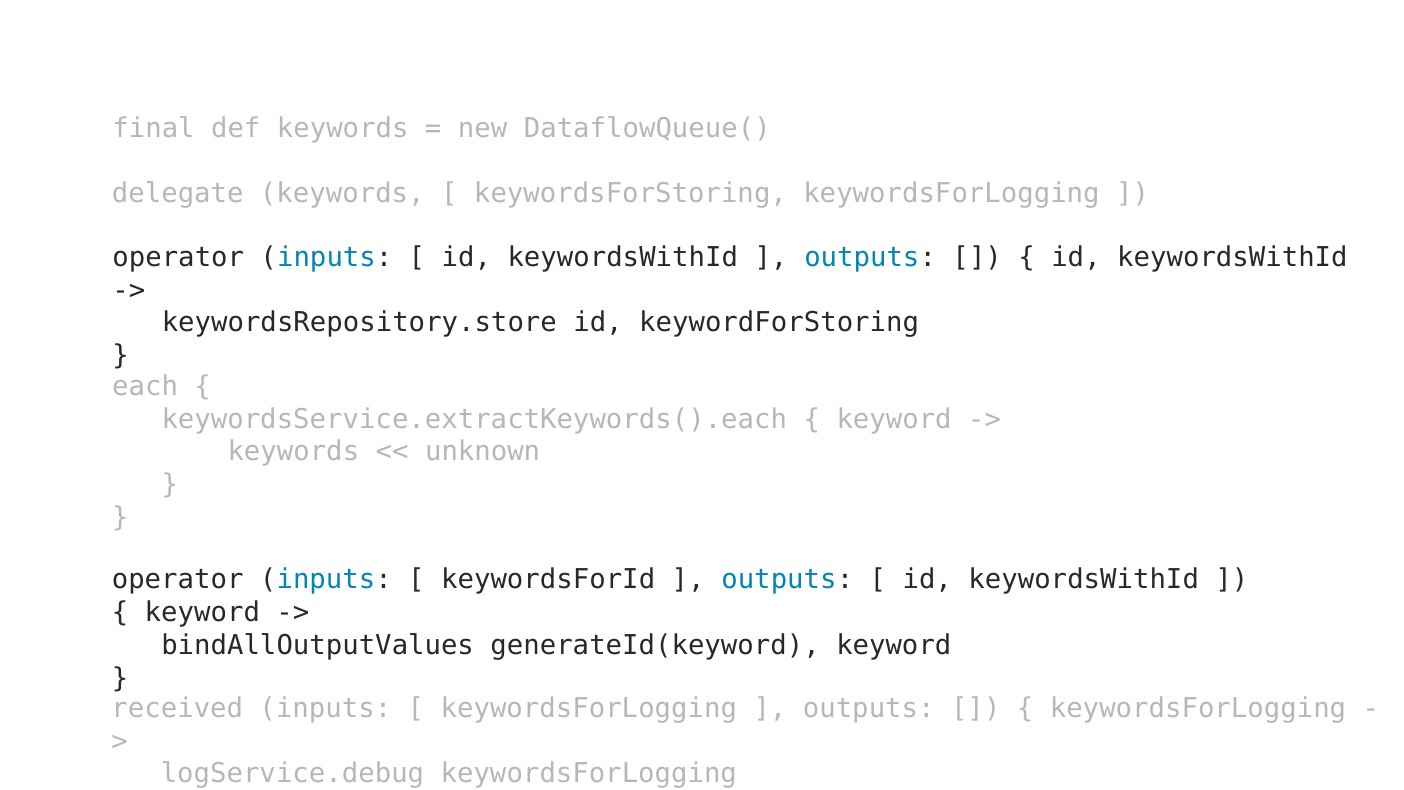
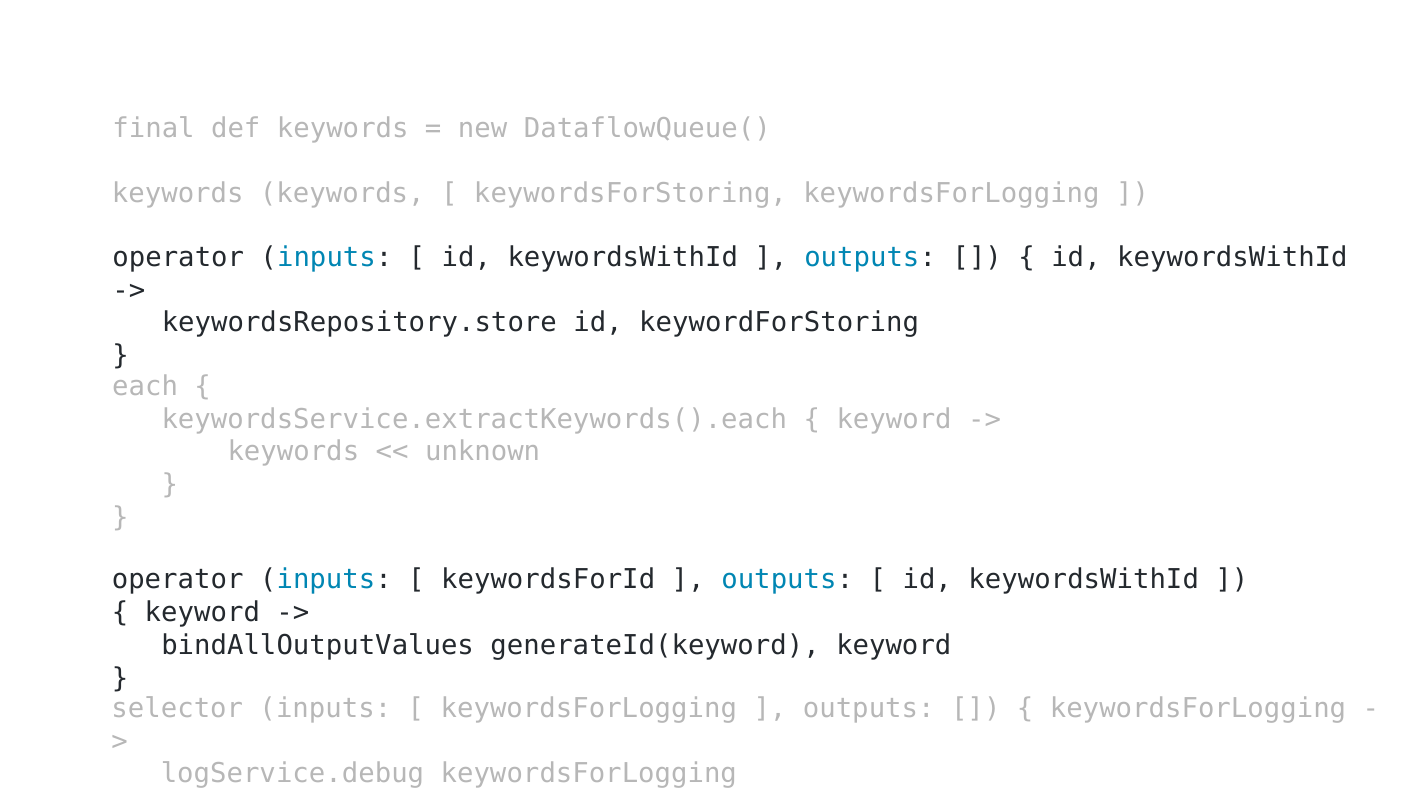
delegate at (178, 193): delegate -> keywords
received: received -> selector
